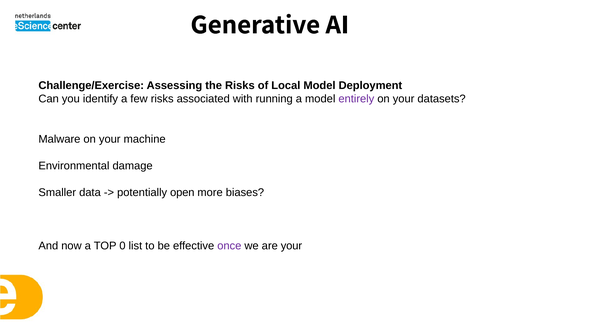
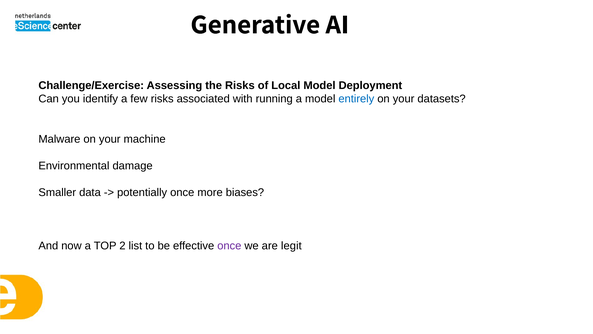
entirely colour: purple -> blue
potentially open: open -> once
0: 0 -> 2
are your: your -> legit
